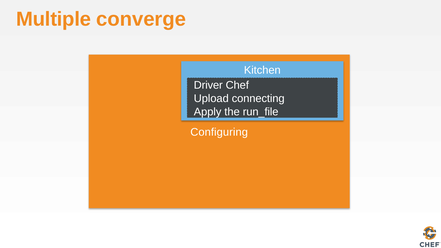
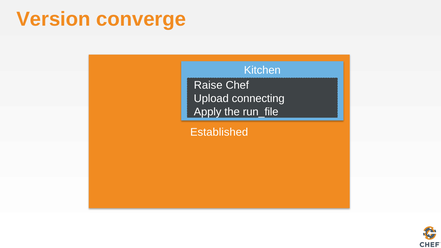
Multiple: Multiple -> Version
Driver: Driver -> Raise
Configuring: Configuring -> Established
